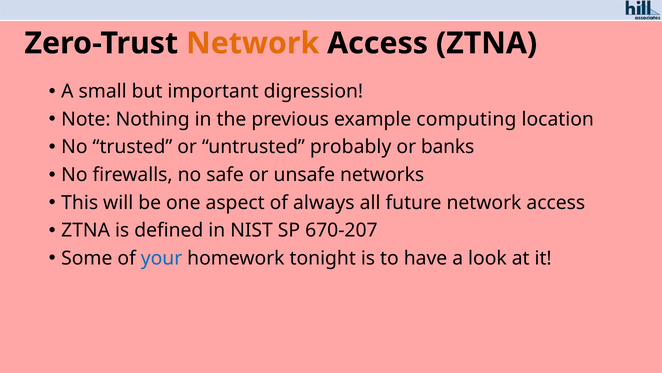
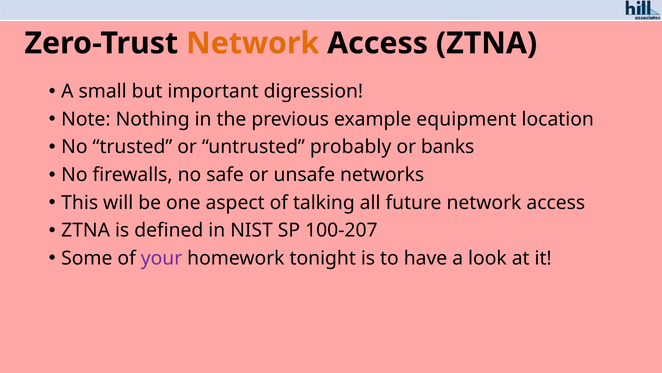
computing: computing -> equipment
always: always -> talking
670-207: 670-207 -> 100-207
your colour: blue -> purple
